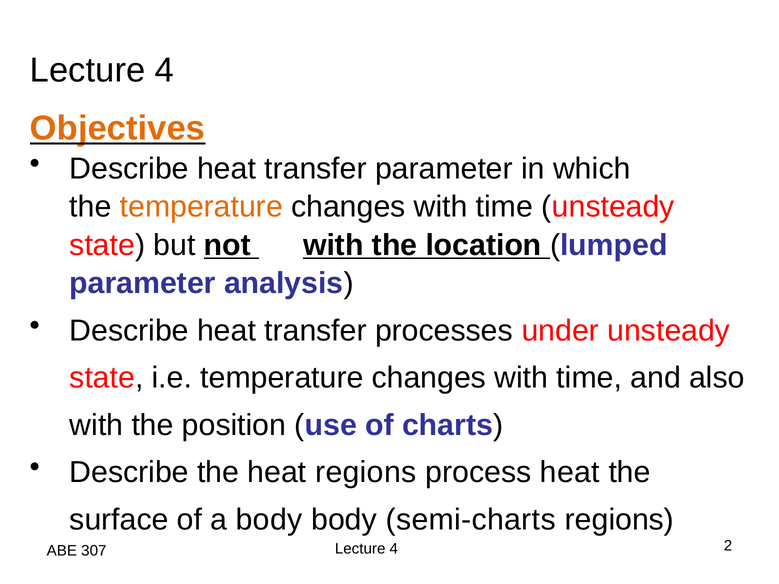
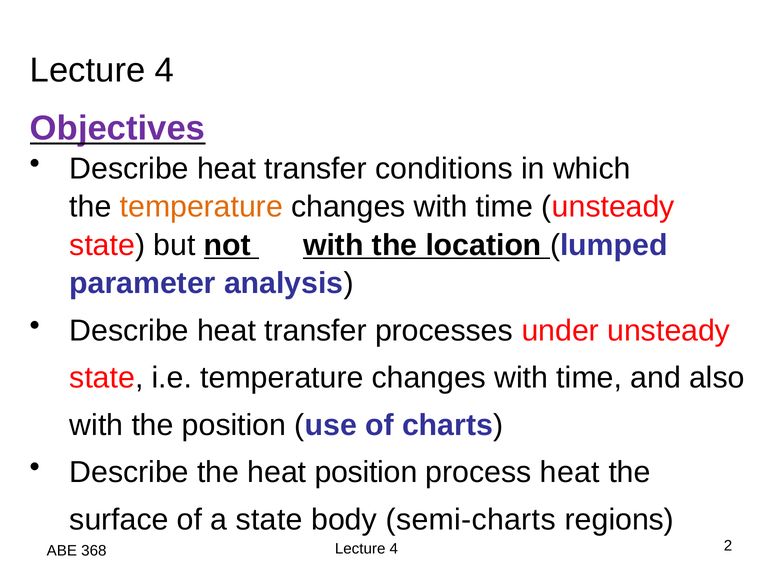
Objectives colour: orange -> purple
transfer parameter: parameter -> conditions
heat regions: regions -> position
a body: body -> state
307: 307 -> 368
